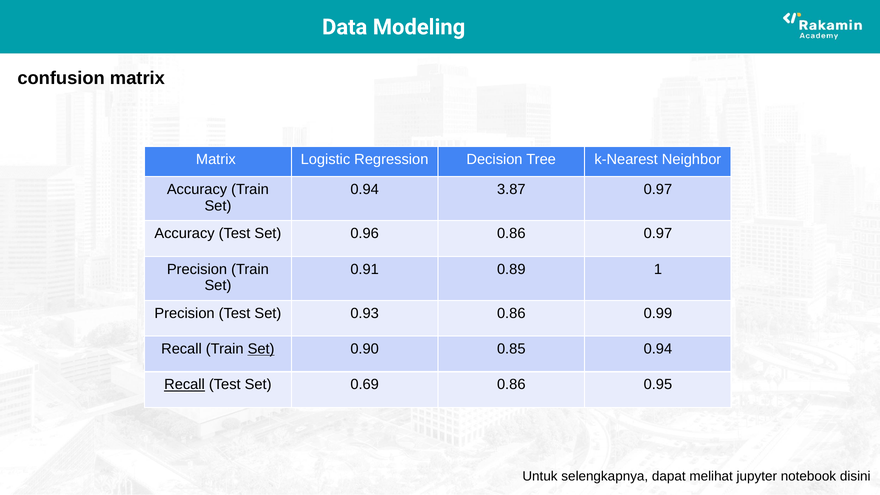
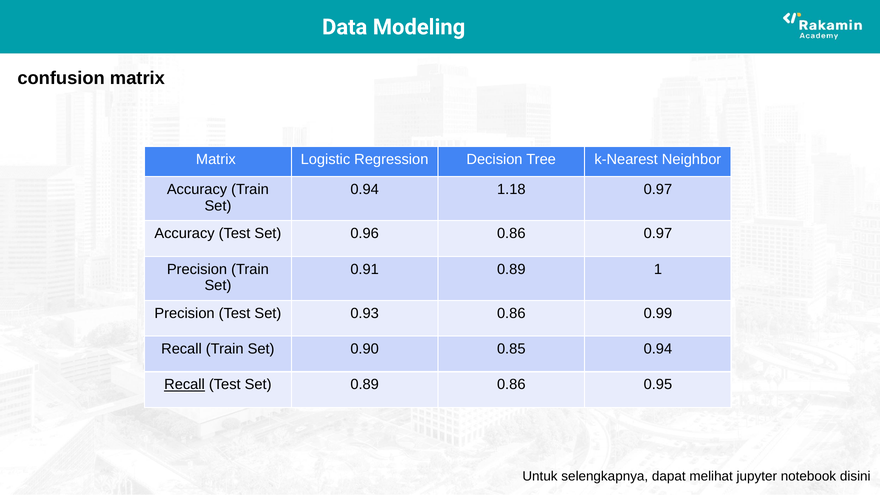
3.87: 3.87 -> 1.18
Set at (261, 349) underline: present -> none
Set 0.69: 0.69 -> 0.89
